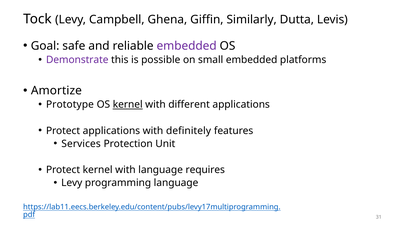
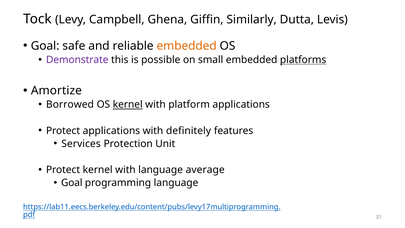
embedded at (187, 46) colour: purple -> orange
platforms underline: none -> present
Prototype: Prototype -> Borrowed
different: different -> platform
requires: requires -> average
Levy at (72, 183): Levy -> Goal
